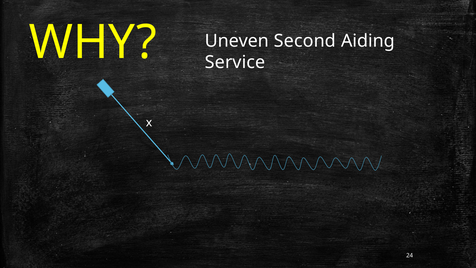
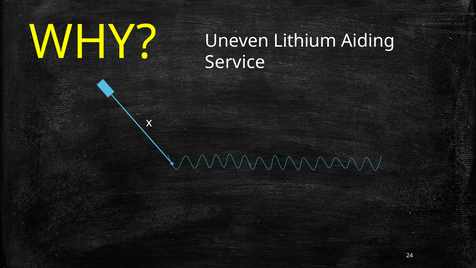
Second: Second -> Lithium
